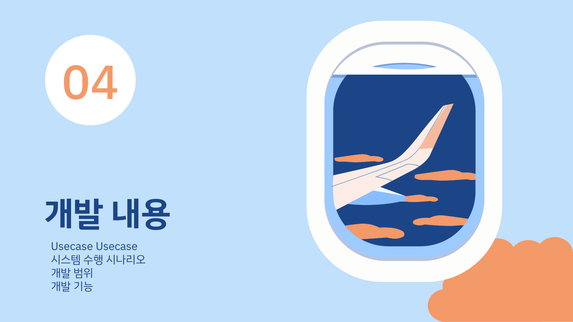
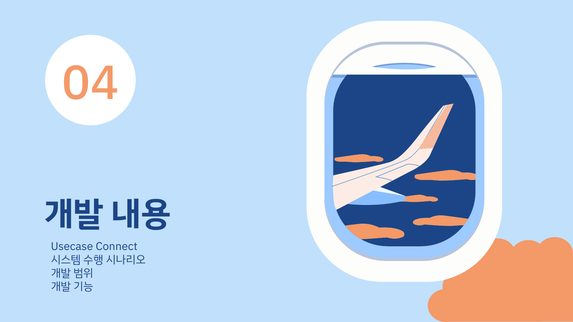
Usecase Usecase: Usecase -> Connect
